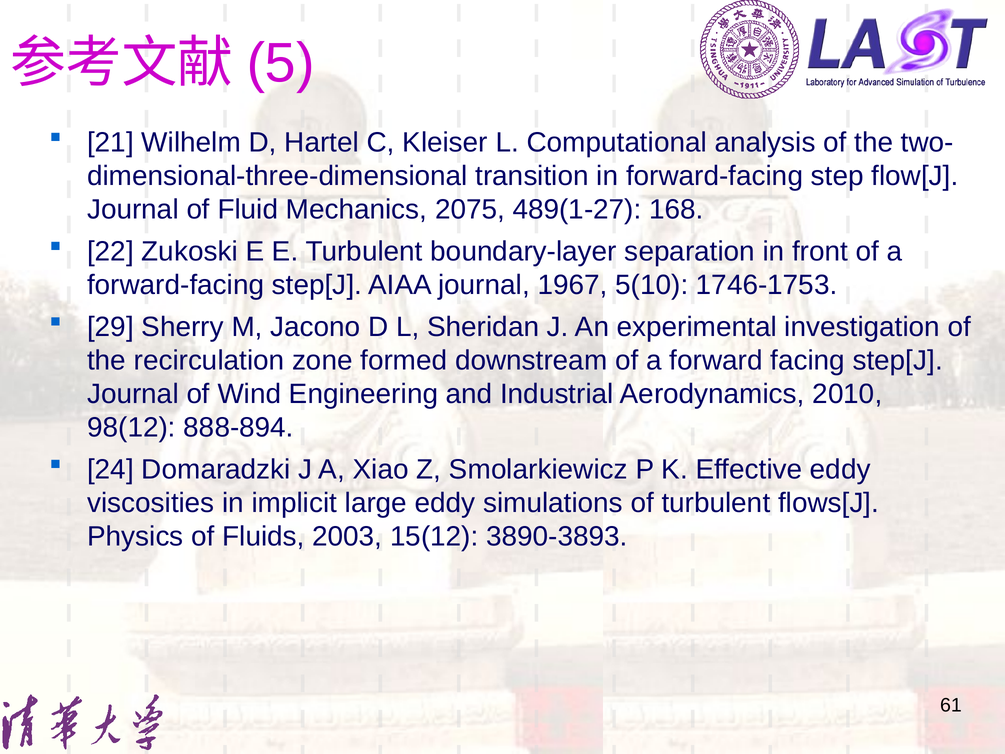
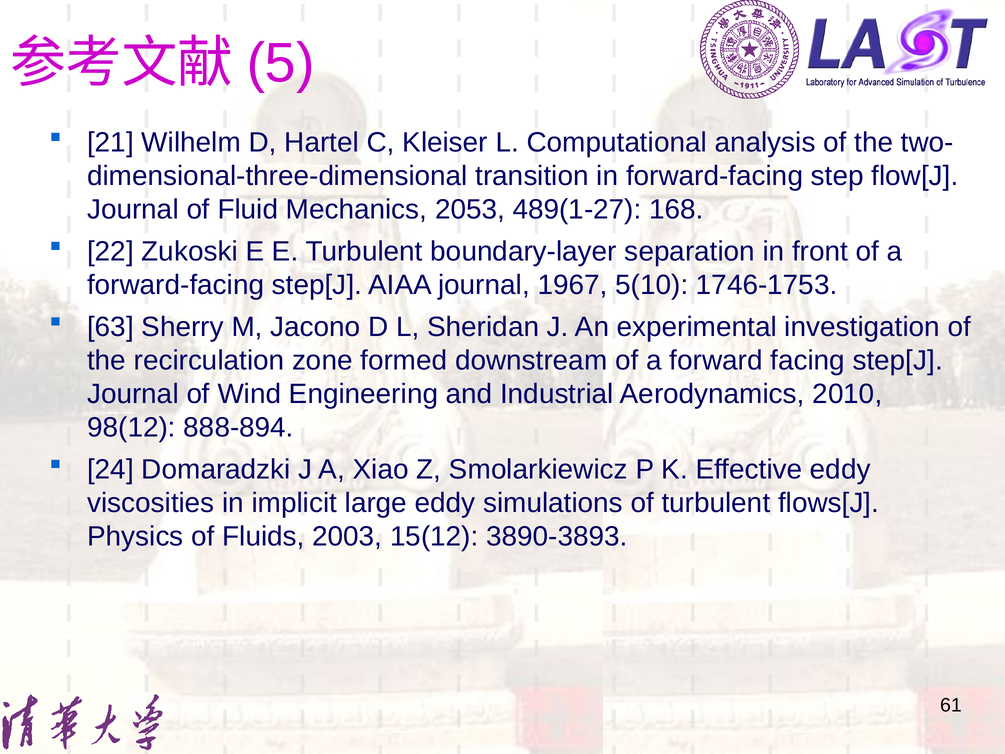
2075: 2075 -> 2053
29: 29 -> 63
